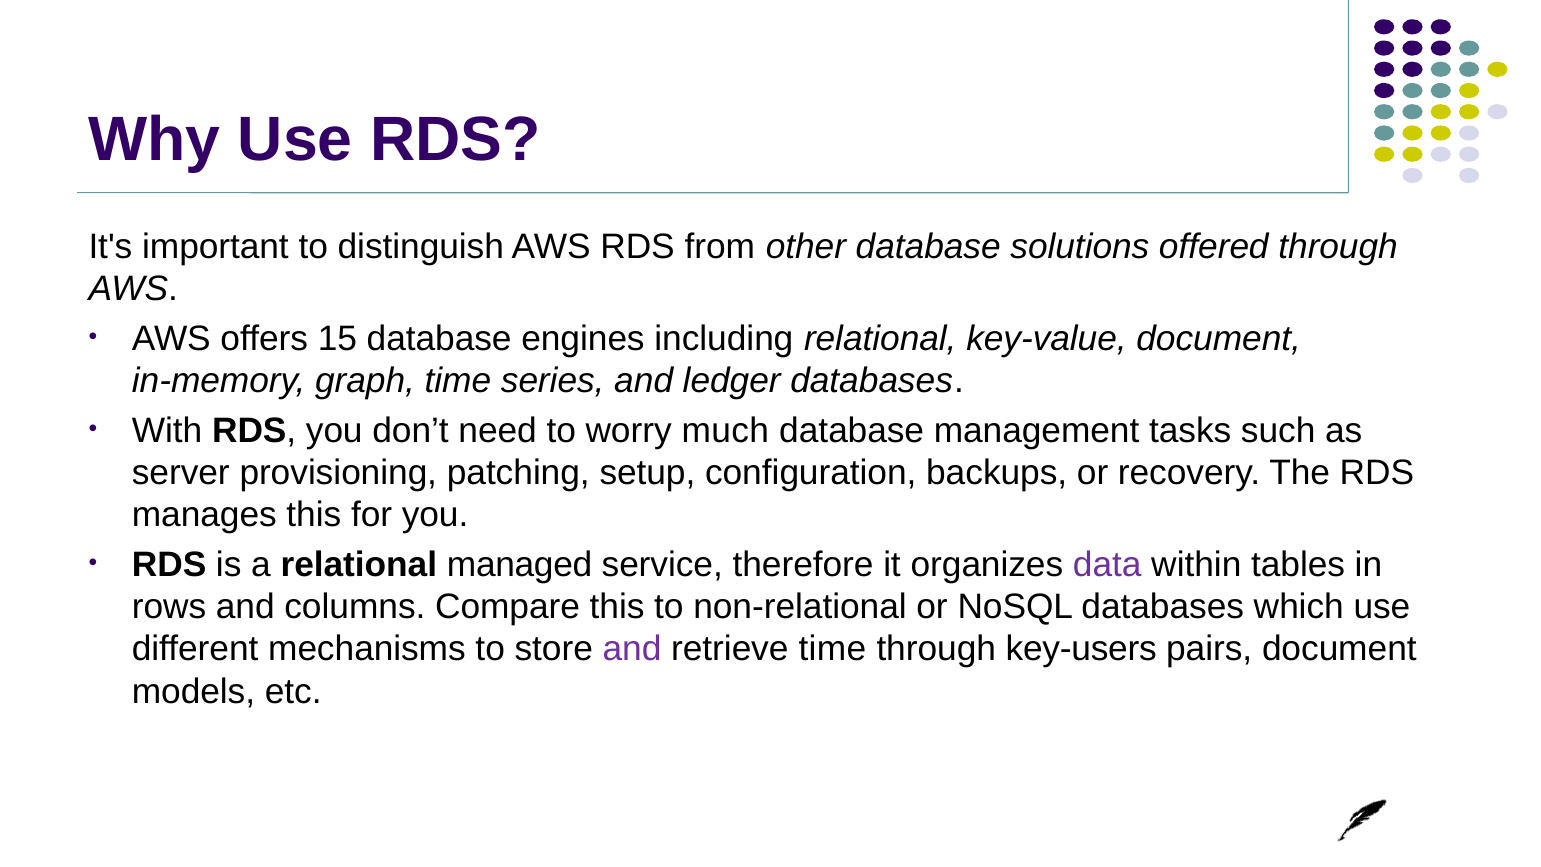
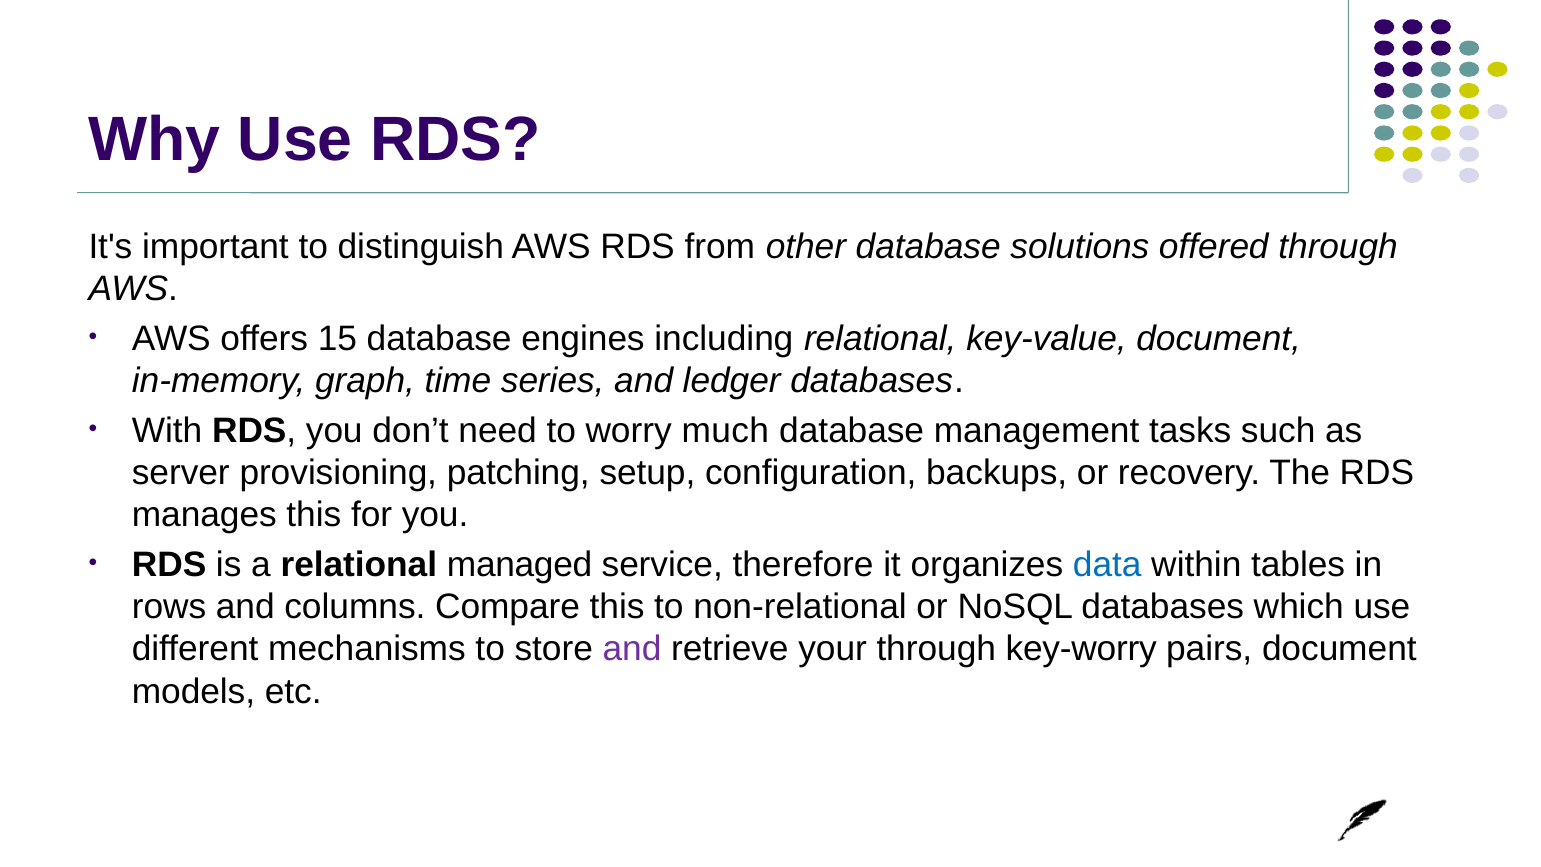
data colour: purple -> blue
retrieve time: time -> your
key-users: key-users -> key-worry
